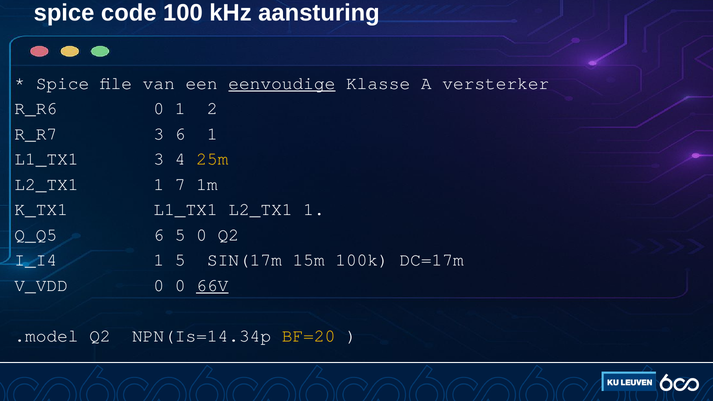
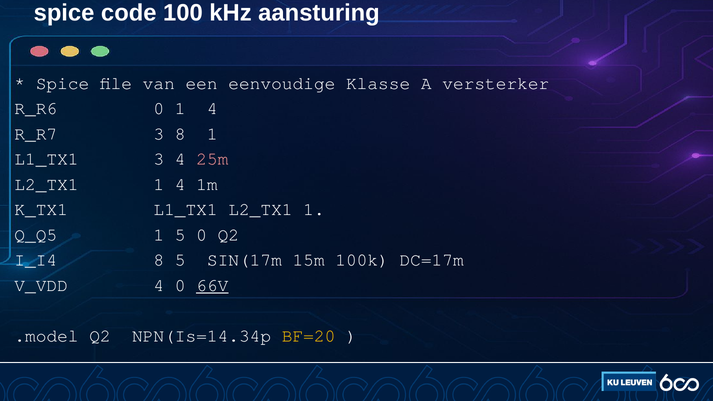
eenvoudige underline: present -> none
0 1 2: 2 -> 4
3 6: 6 -> 8
25m colour: yellow -> pink
L2_TX1 1 7: 7 -> 4
Q_Q5 6: 6 -> 1
I_I4 1: 1 -> 8
V_VDD 0: 0 -> 4
